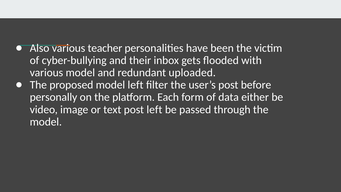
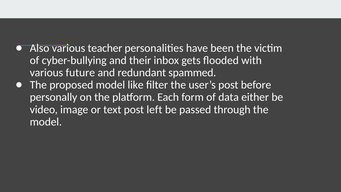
various model: model -> future
uploaded: uploaded -> spammed
model left: left -> like
